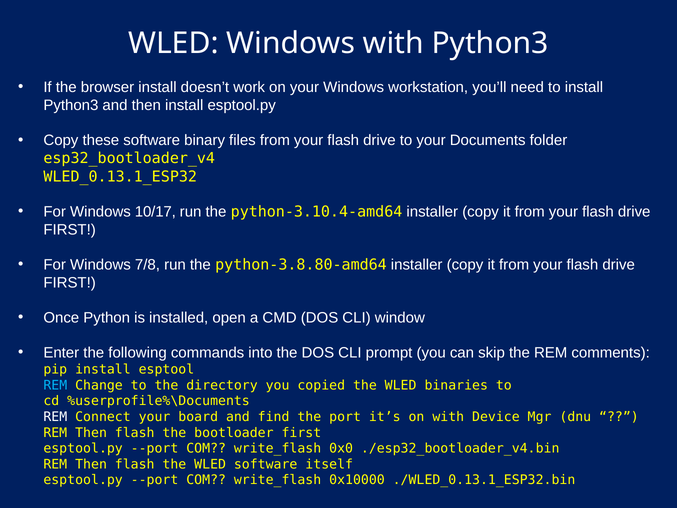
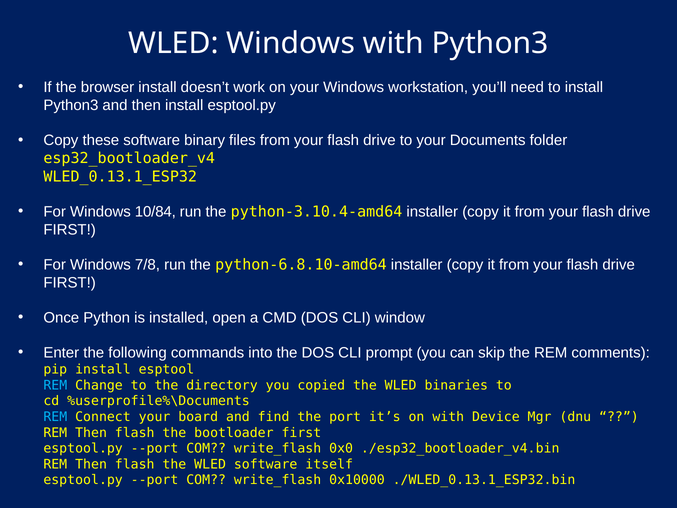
10/17: 10/17 -> 10/84
python-3.8.80-amd64: python-3.8.80-amd64 -> python-6.8.10-amd64
REM at (55, 417) colour: white -> light blue
